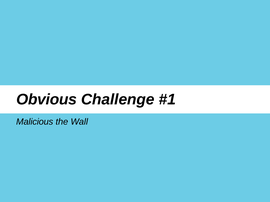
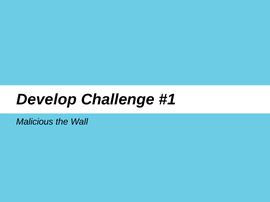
Obvious: Obvious -> Develop
